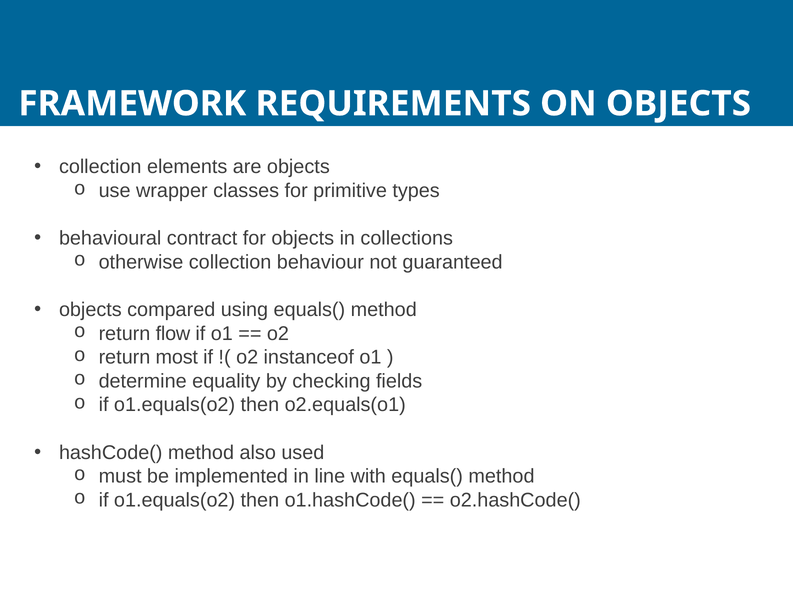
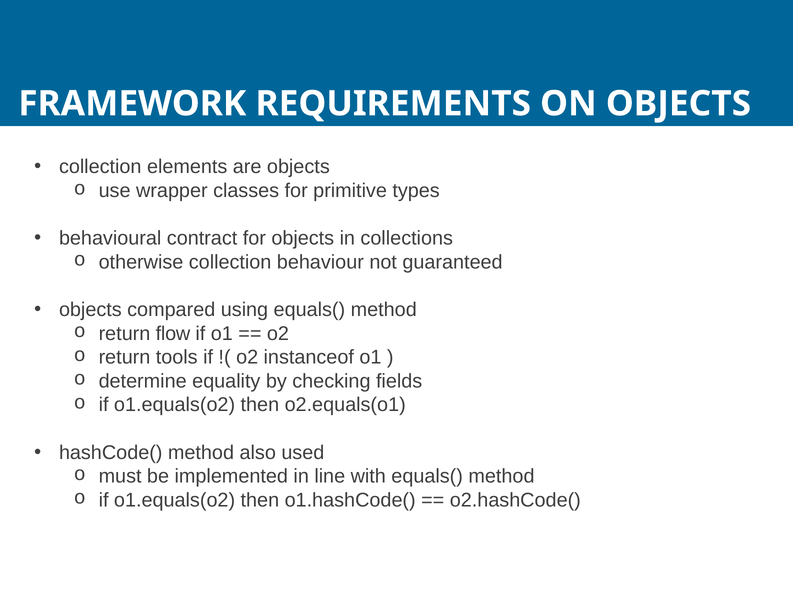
most: most -> tools
